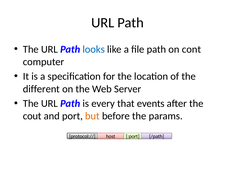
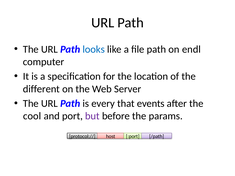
cont: cont -> endl
cout: cout -> cool
but colour: orange -> purple
